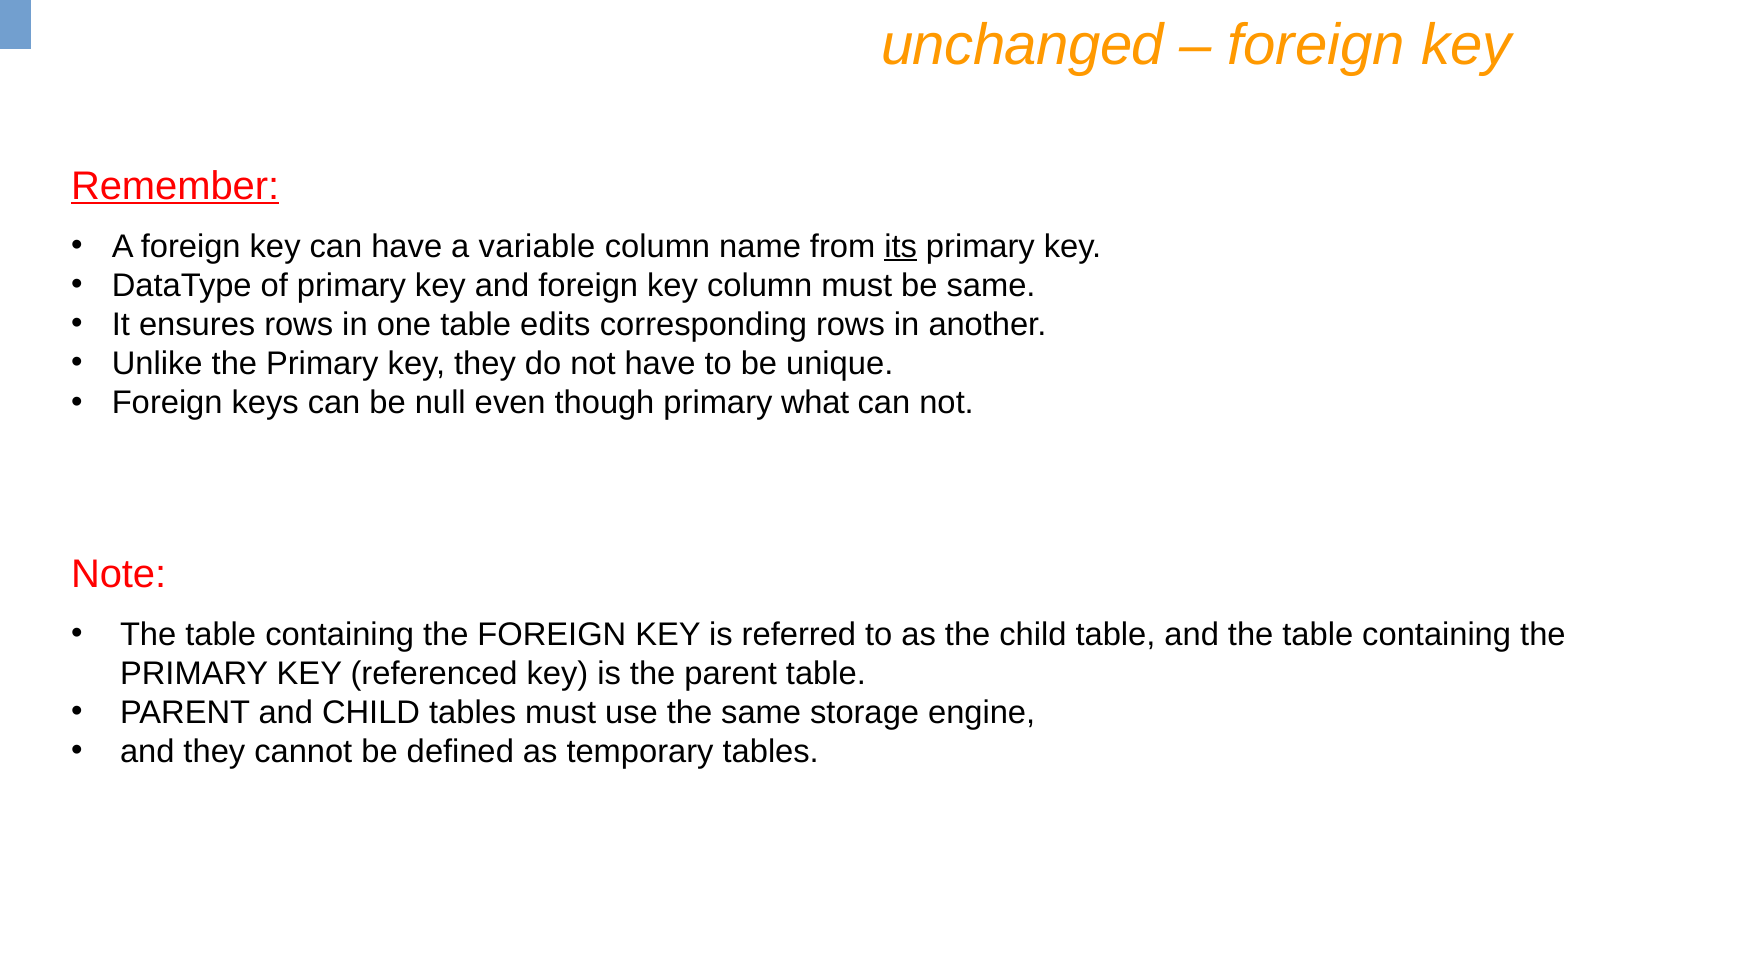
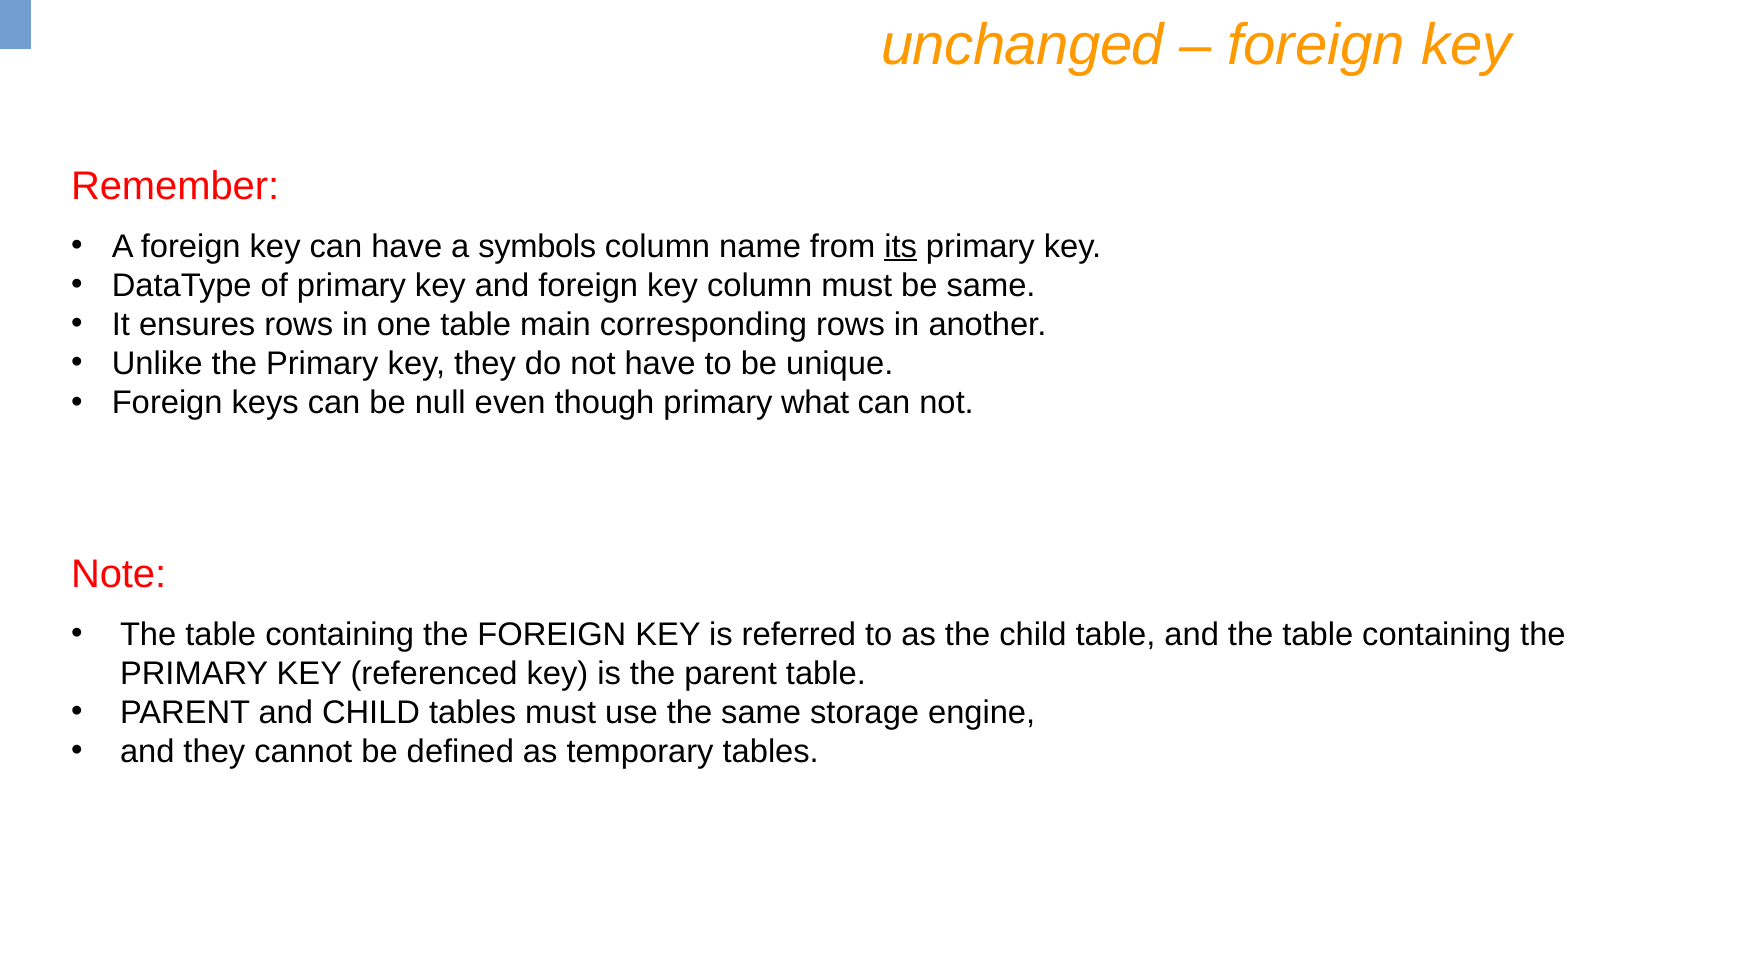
Remember underline: present -> none
variable: variable -> symbols
edits: edits -> main
